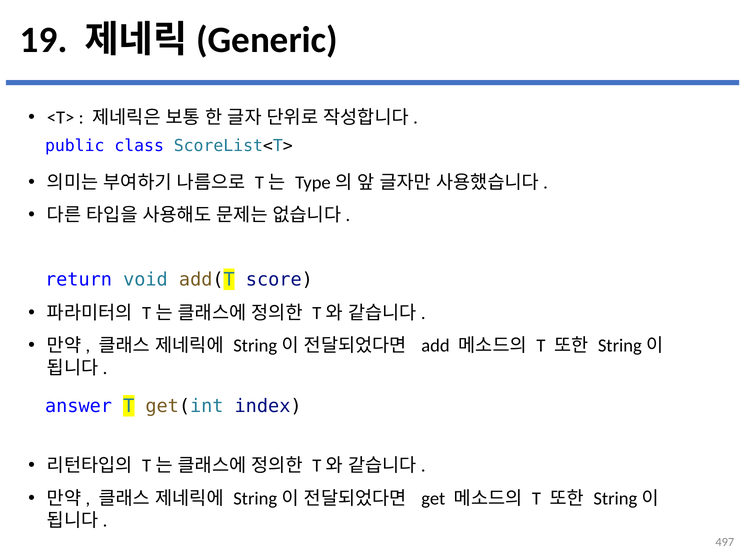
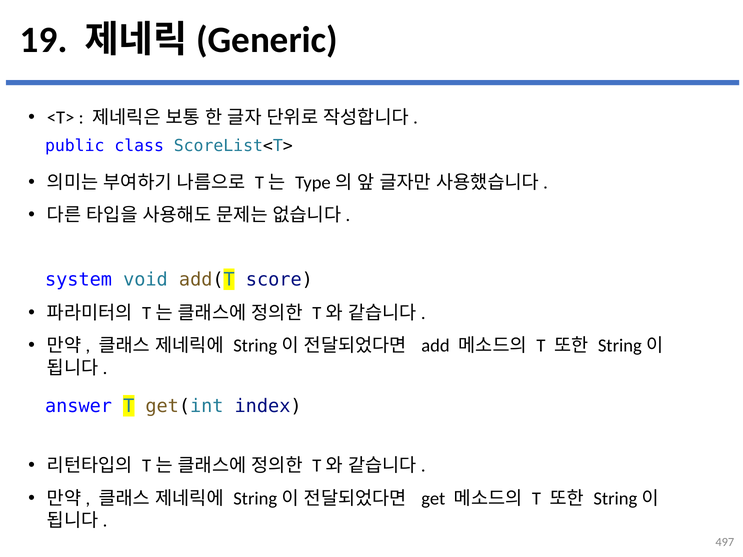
return: return -> system
